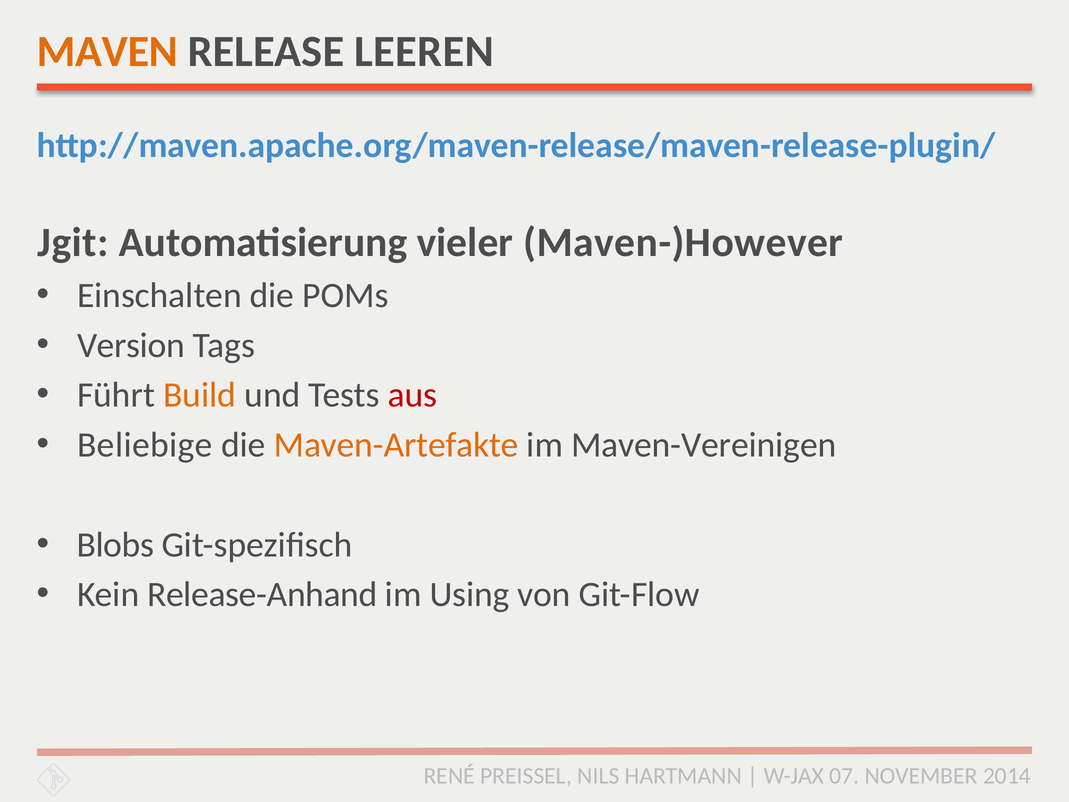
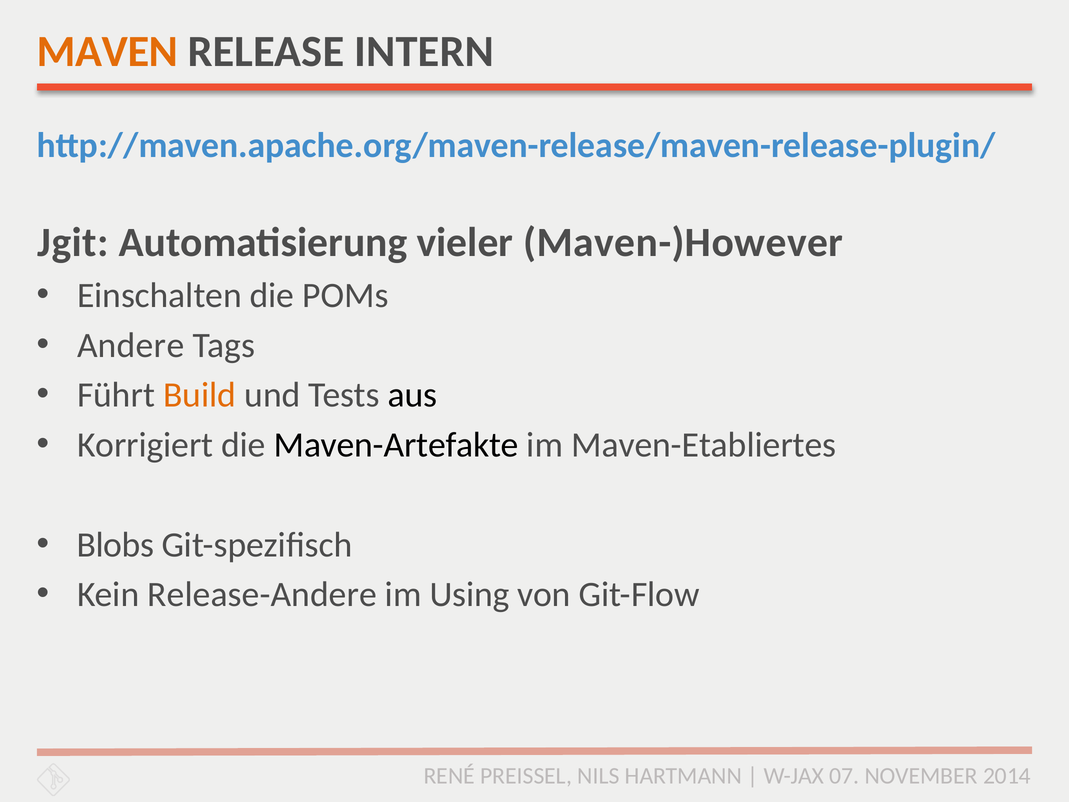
LEEREN: LEEREN -> INTERN
Version: Version -> Andere
aus colour: red -> black
Beliebige: Beliebige -> Korrigiert
Maven-Artefakte colour: orange -> black
Maven-Vereinigen: Maven-Vereinigen -> Maven-Etabliertes
Release-Anhand: Release-Anhand -> Release-Andere
